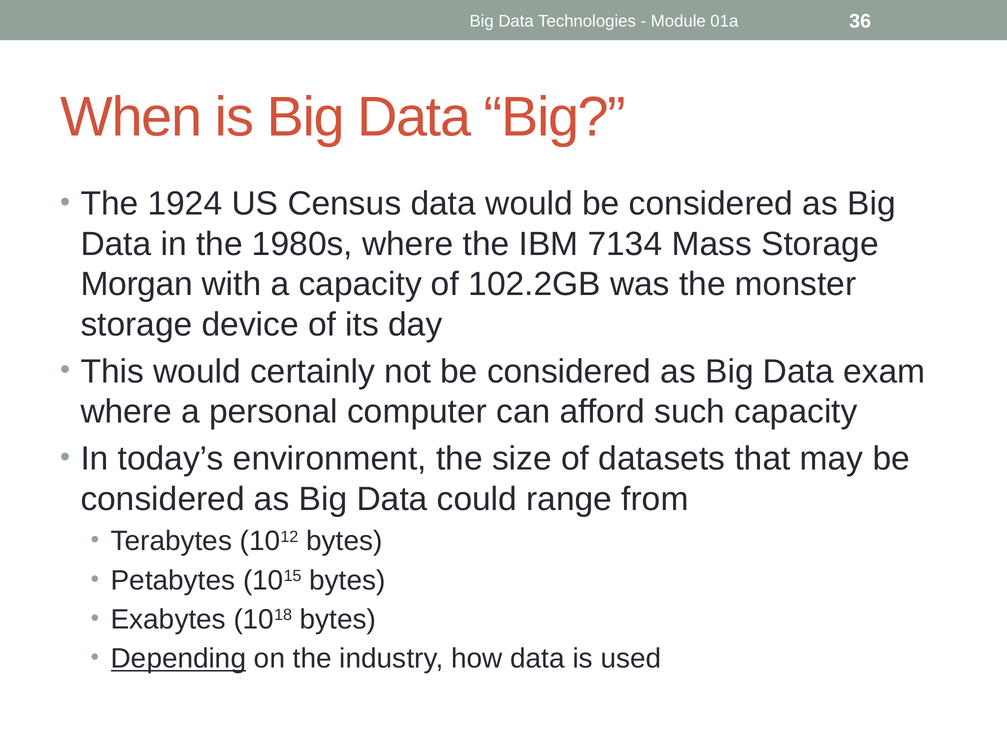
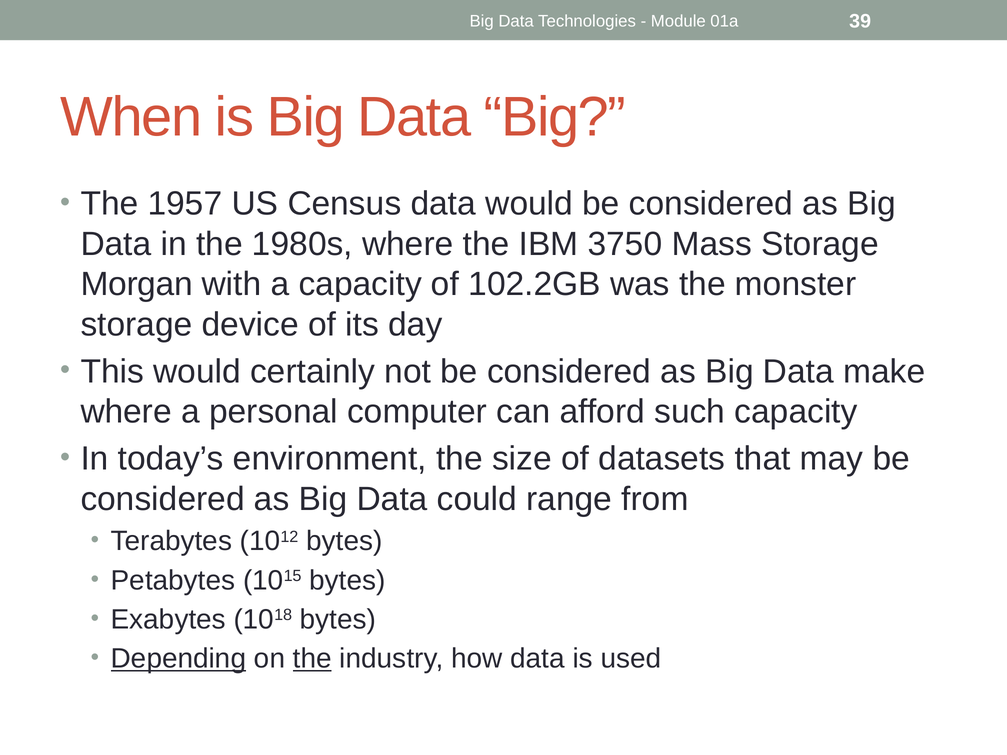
36: 36 -> 39
1924: 1924 -> 1957
7134: 7134 -> 3750
exam: exam -> make
the at (312, 659) underline: none -> present
